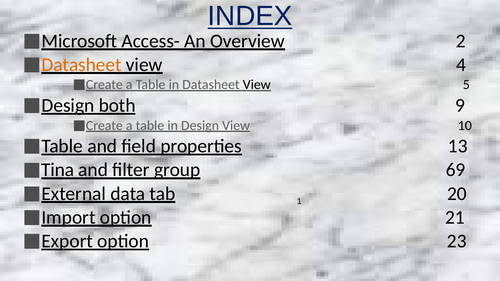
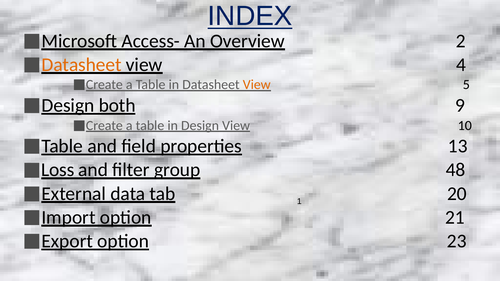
View at (257, 85) colour: black -> orange
Tina: Tina -> Loss
69: 69 -> 48
